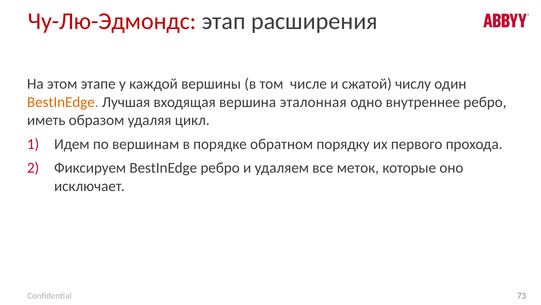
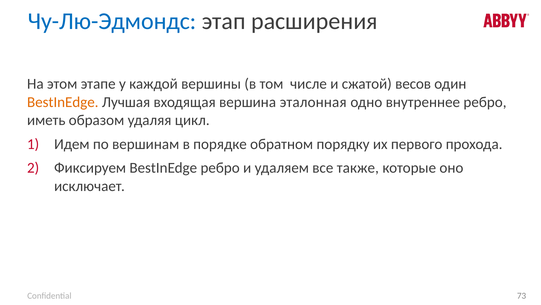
Чу-Лю-Эдмондс colour: red -> blue
числу: числу -> весов
меток: меток -> также
